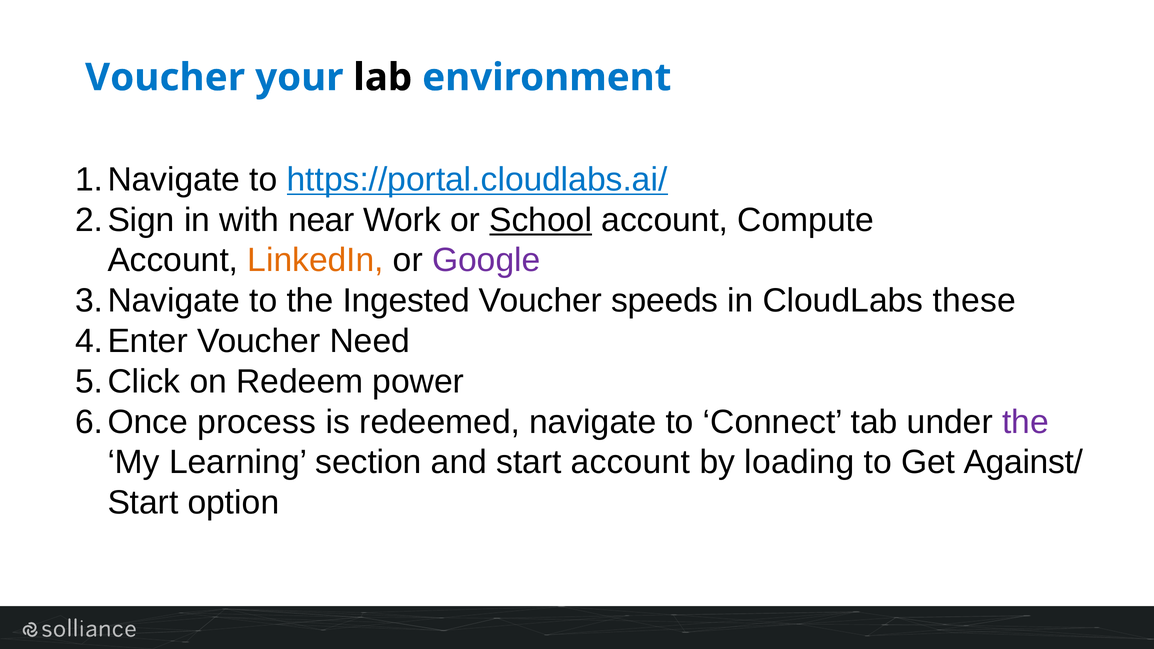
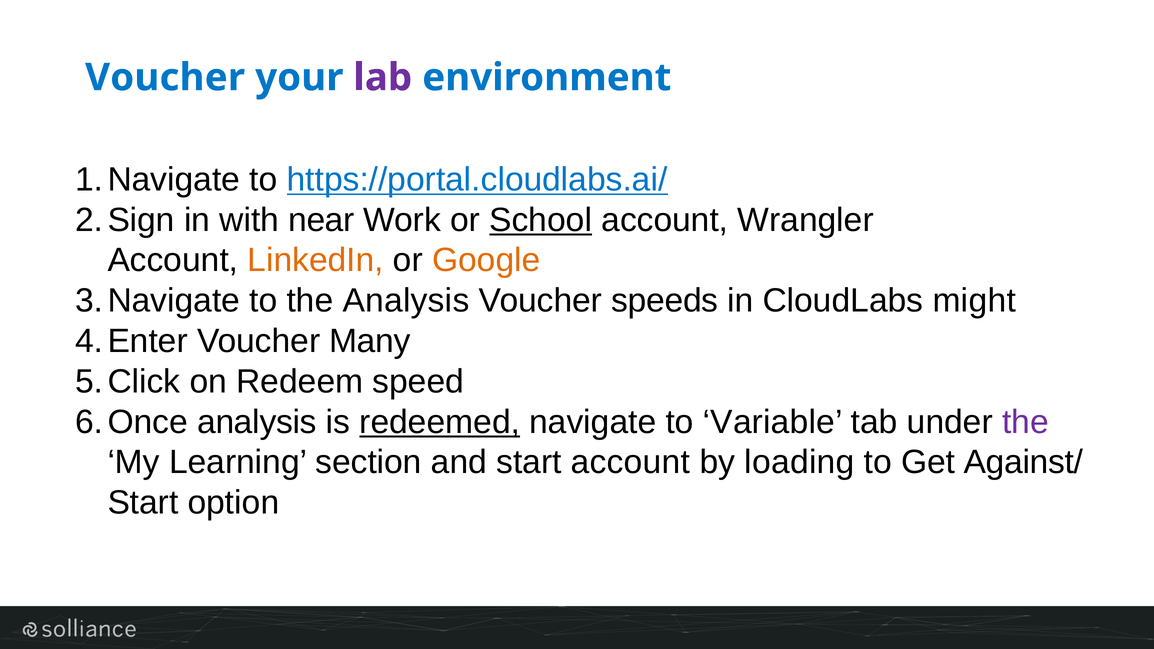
lab colour: black -> purple
Compute: Compute -> Wrangler
Google colour: purple -> orange
the Ingested: Ingested -> Analysis
these: these -> might
Need: Need -> Many
power: power -> speed
process at (257, 422): process -> analysis
redeemed underline: none -> present
Connect: Connect -> Variable
